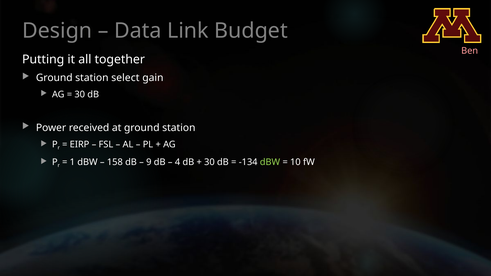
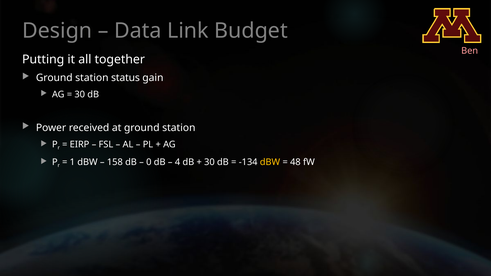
select: select -> status
9: 9 -> 0
dBW at (270, 162) colour: light green -> yellow
10: 10 -> 48
